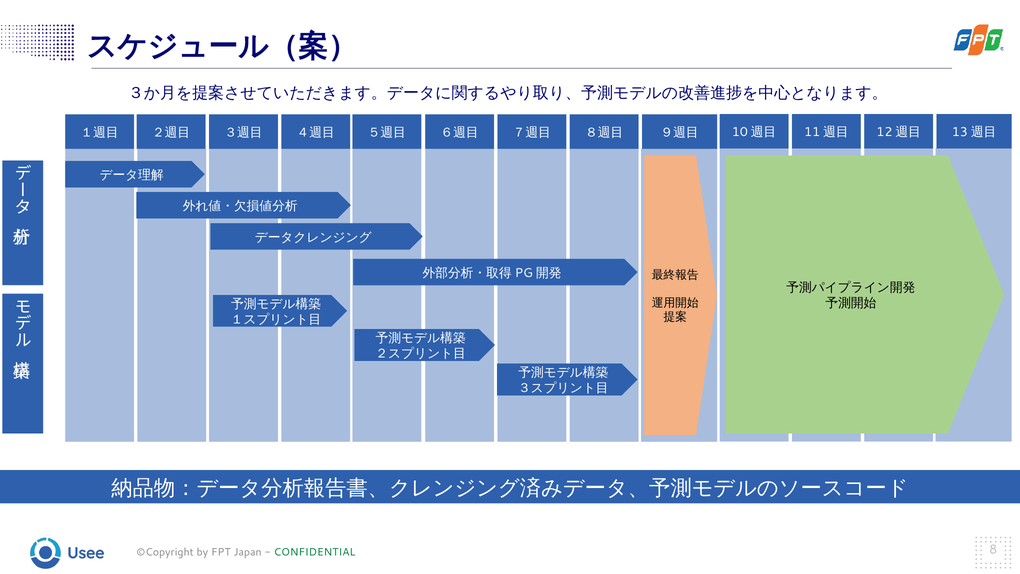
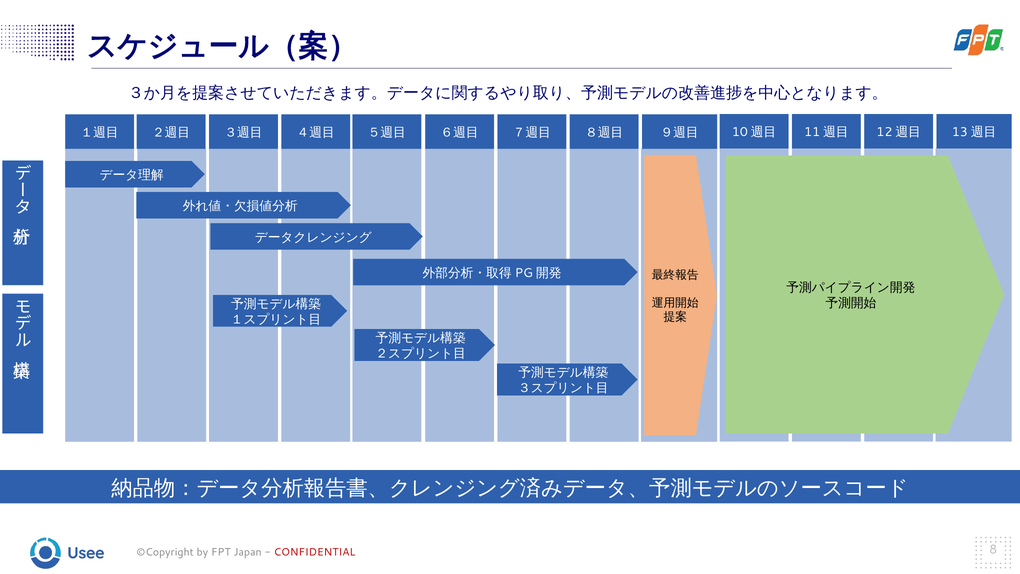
CONFIDENTIAL colour: green -> red
